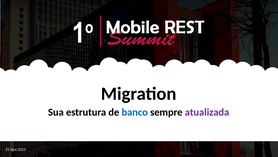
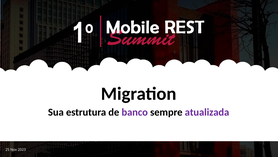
banco colour: blue -> purple
